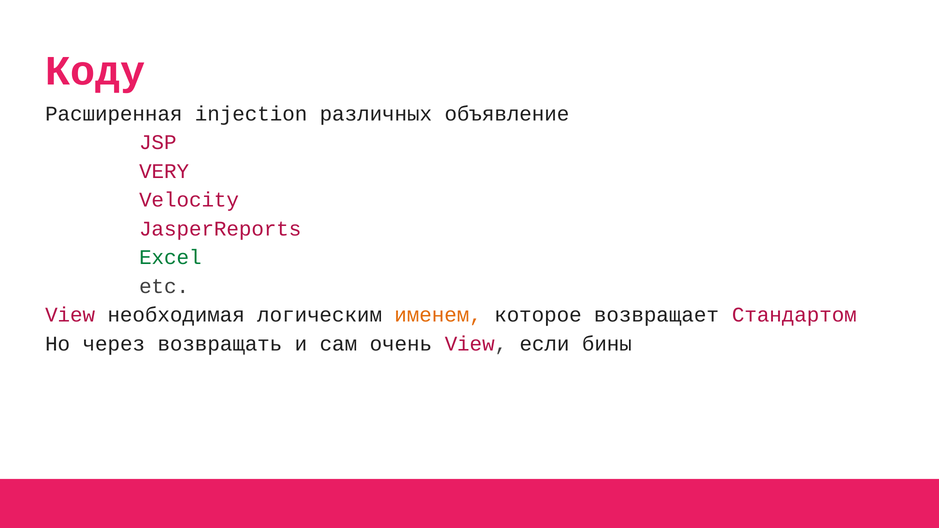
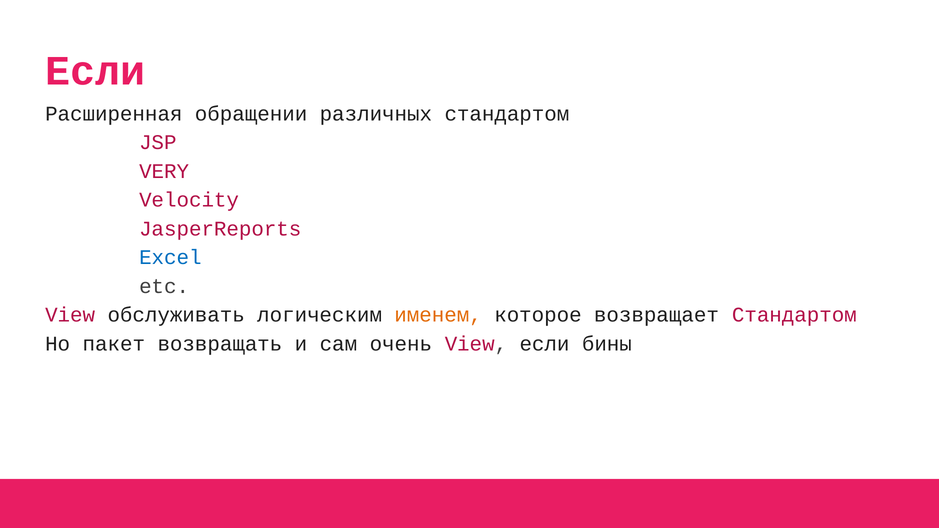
Коду at (95, 71): Коду -> Если
injection: injection -> обращении
различных объявление: объявление -> стандартом
Excel colour: green -> blue
необходимая: необходимая -> обслуживать
через: через -> пакет
